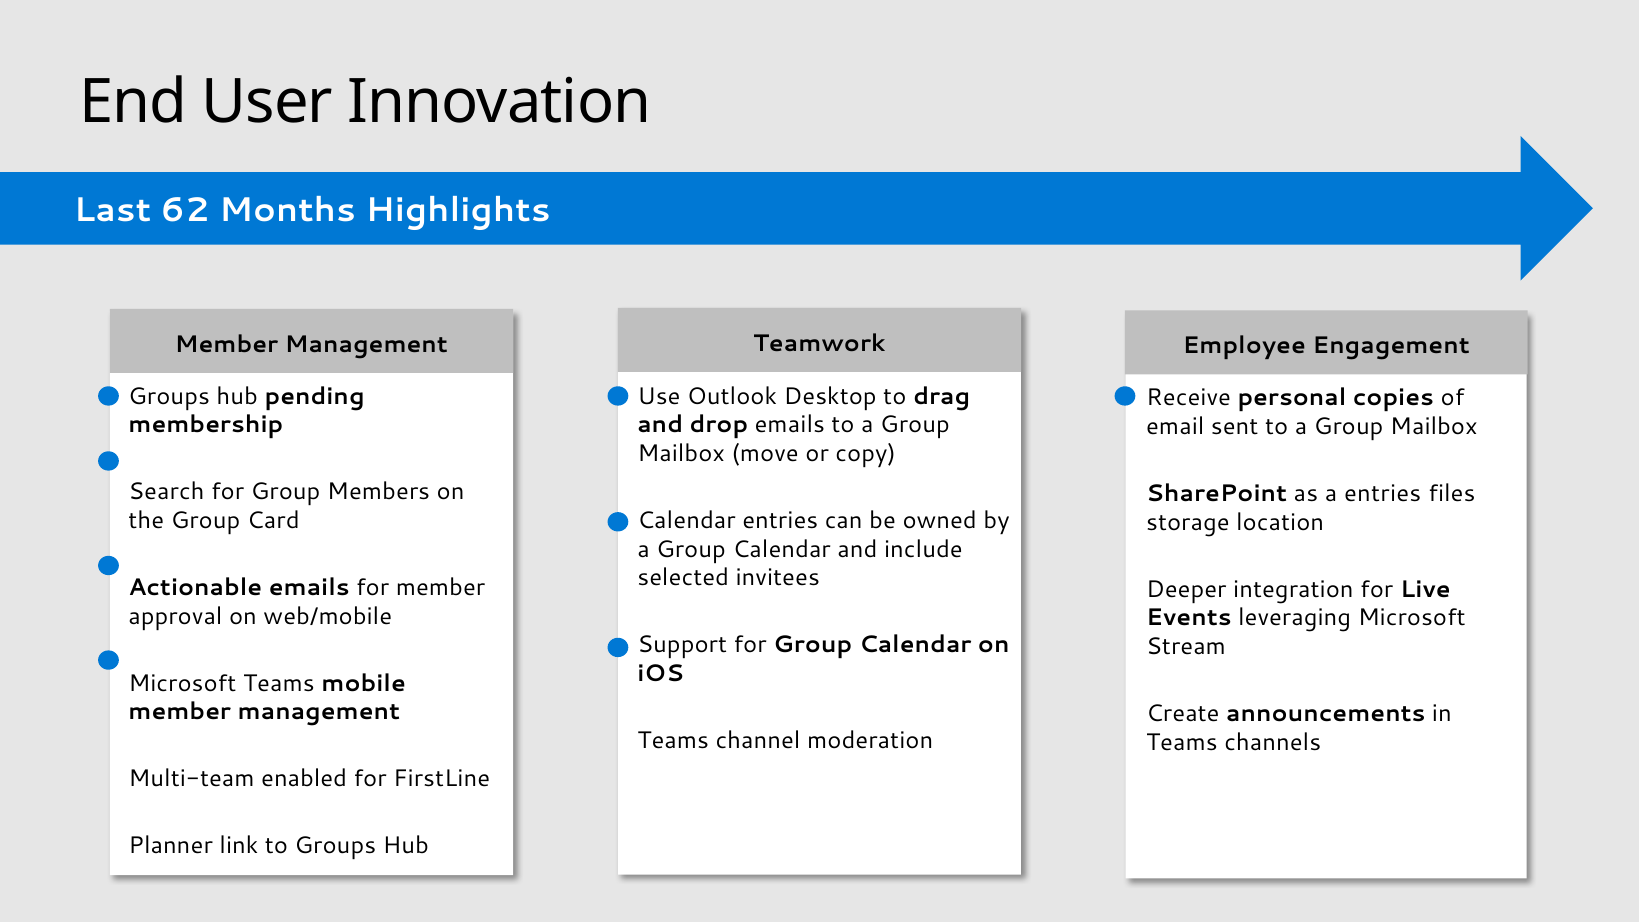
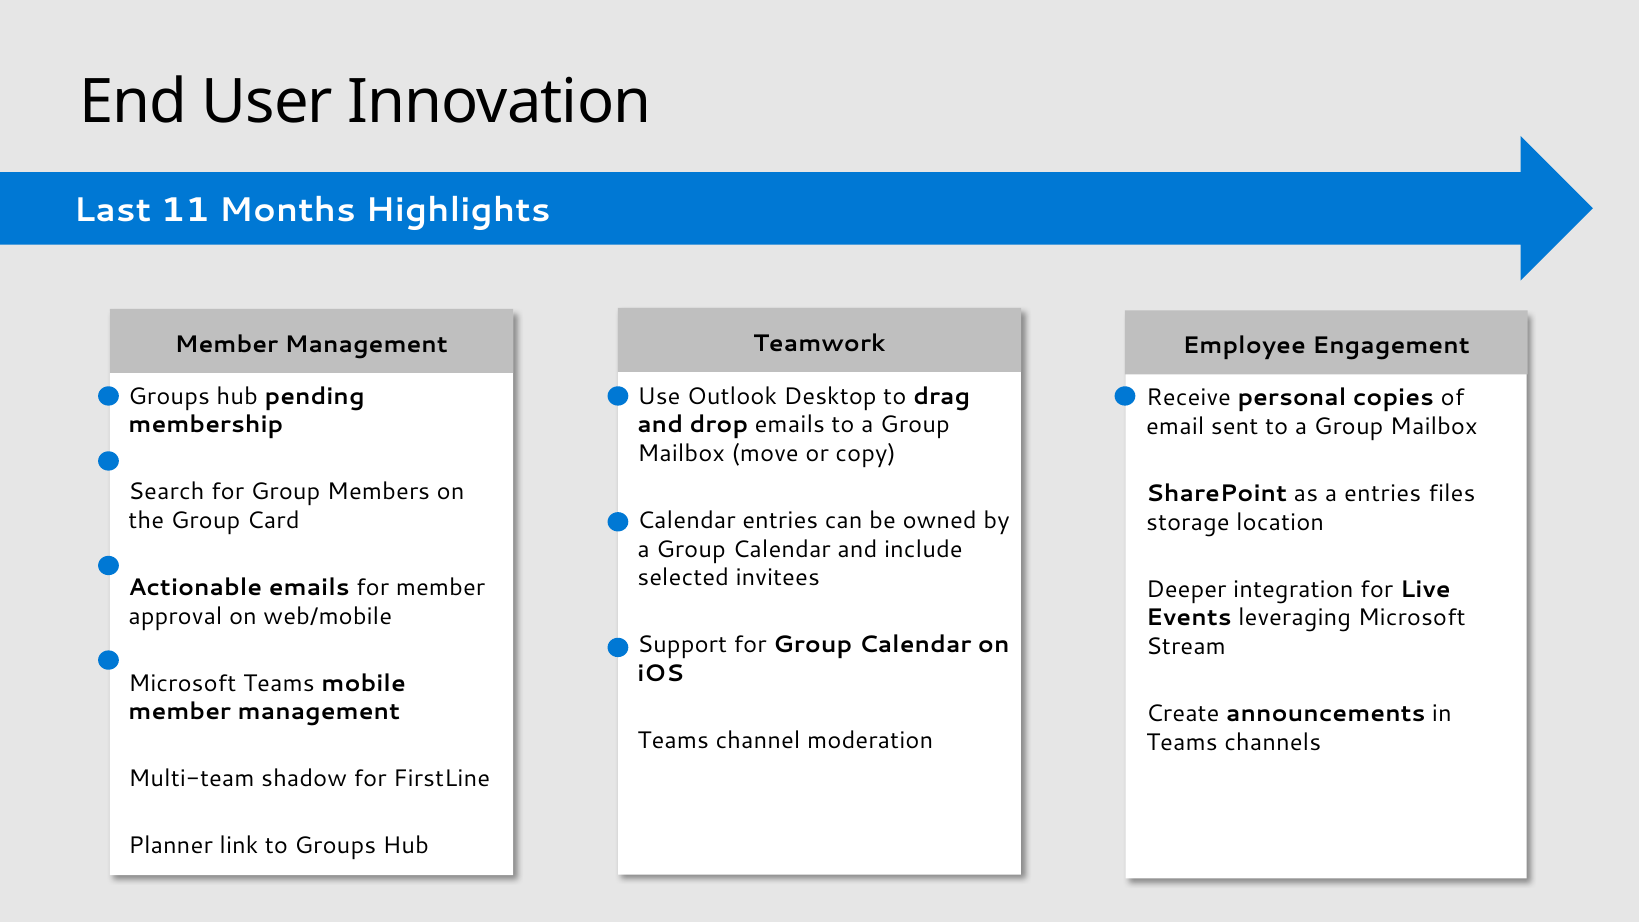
62: 62 -> 11
enabled: enabled -> shadow
